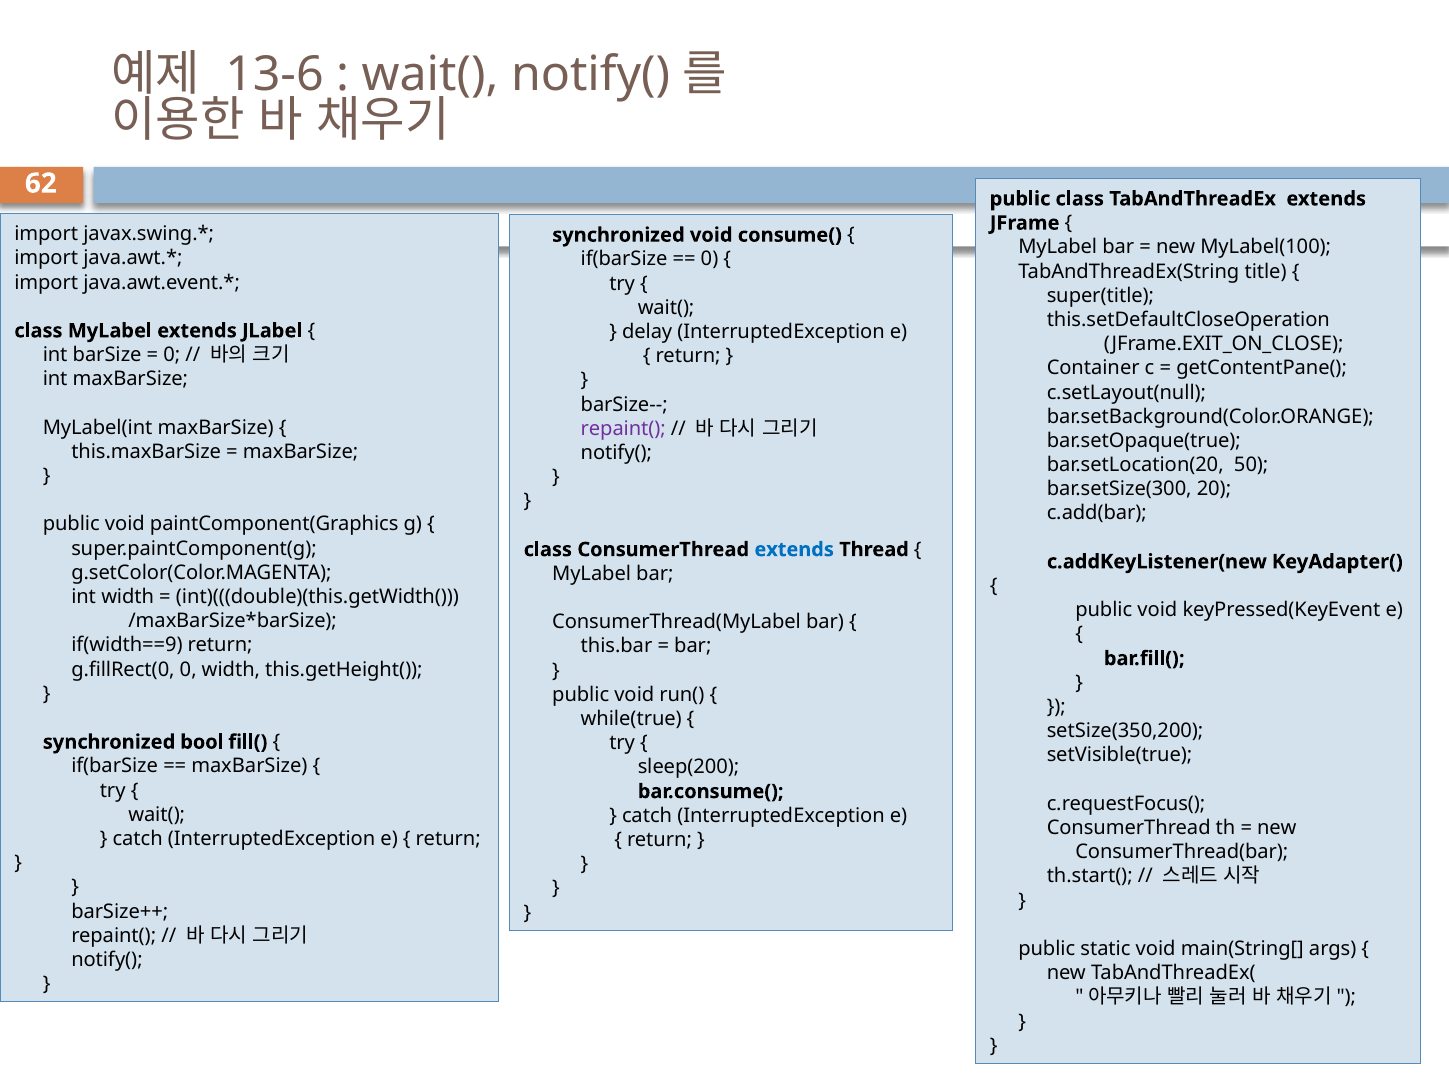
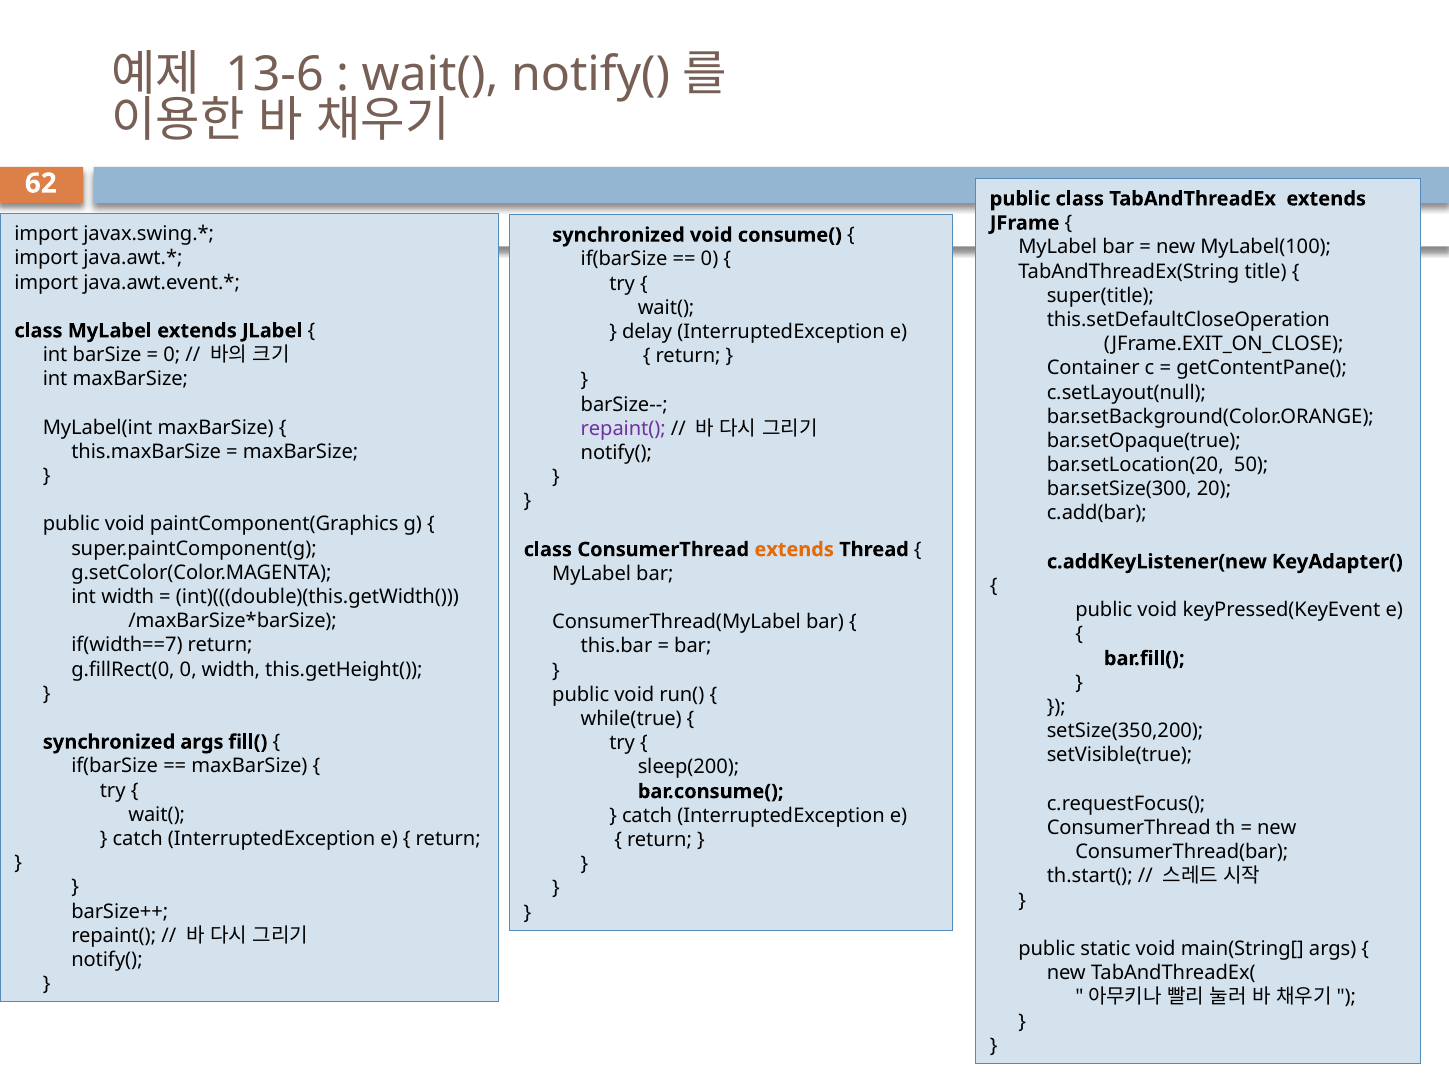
extends at (794, 549) colour: blue -> orange
if(width==9: if(width==9 -> if(width==7
synchronized bool: bool -> args
